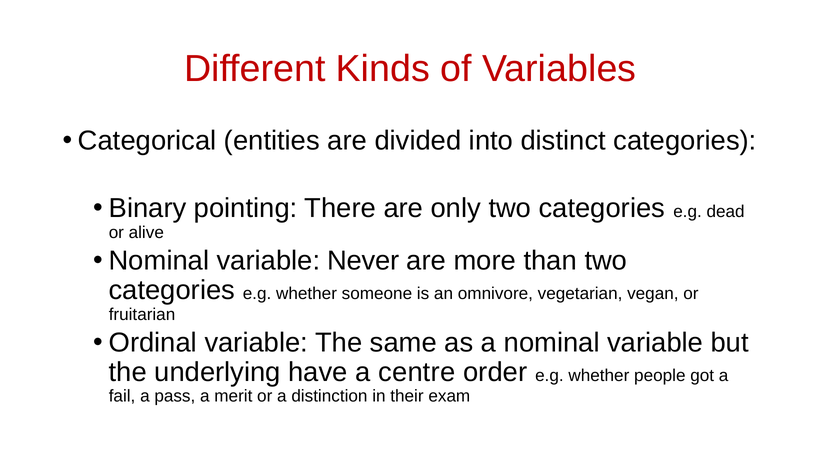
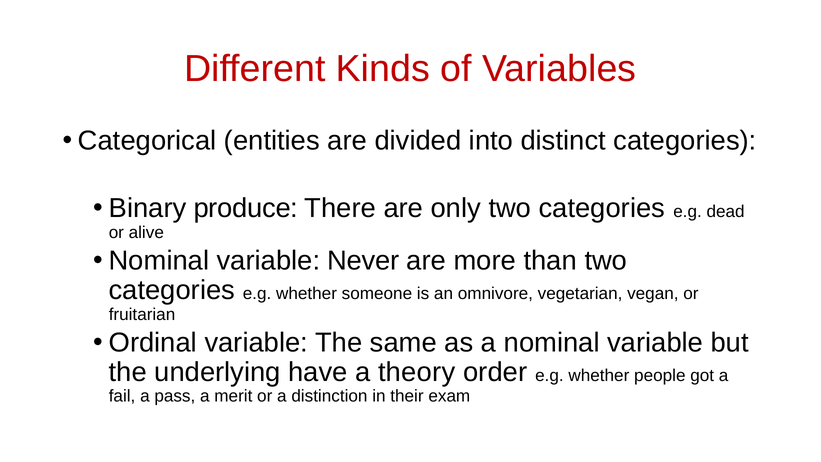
pointing: pointing -> produce
centre: centre -> theory
